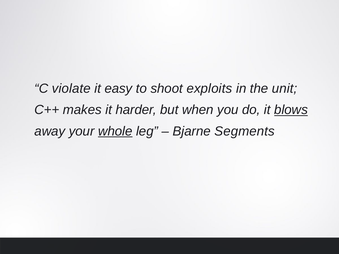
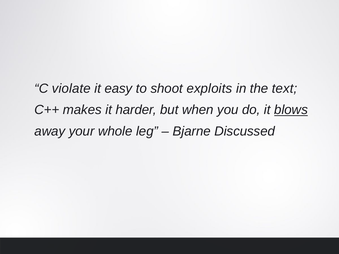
unit: unit -> text
whole underline: present -> none
Segments: Segments -> Discussed
